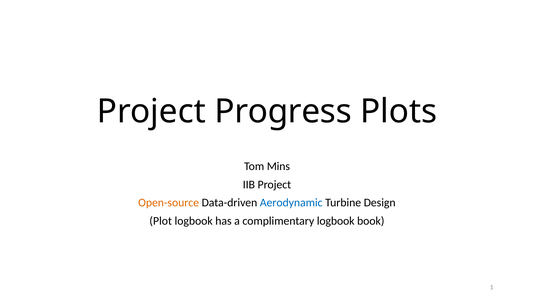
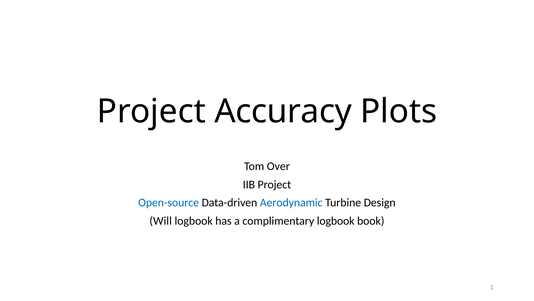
Progress: Progress -> Accuracy
Mins: Mins -> Over
Open-source colour: orange -> blue
Plot: Plot -> Will
